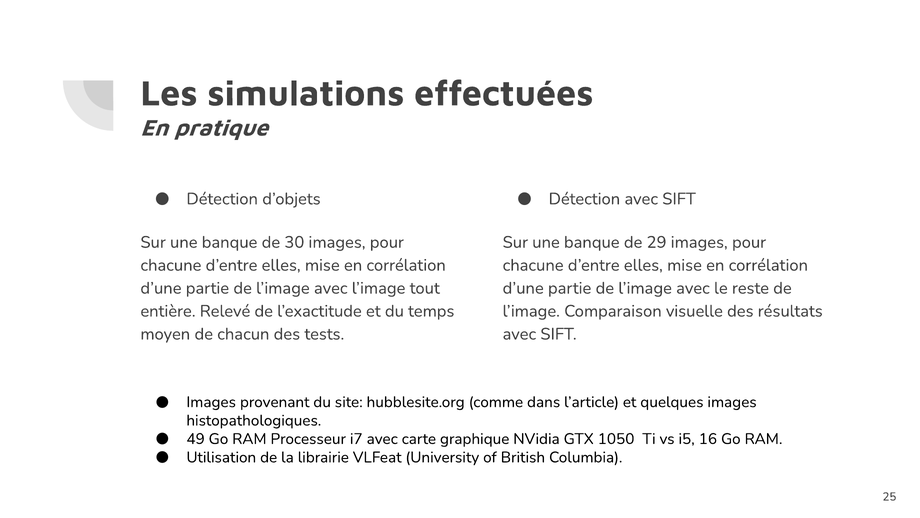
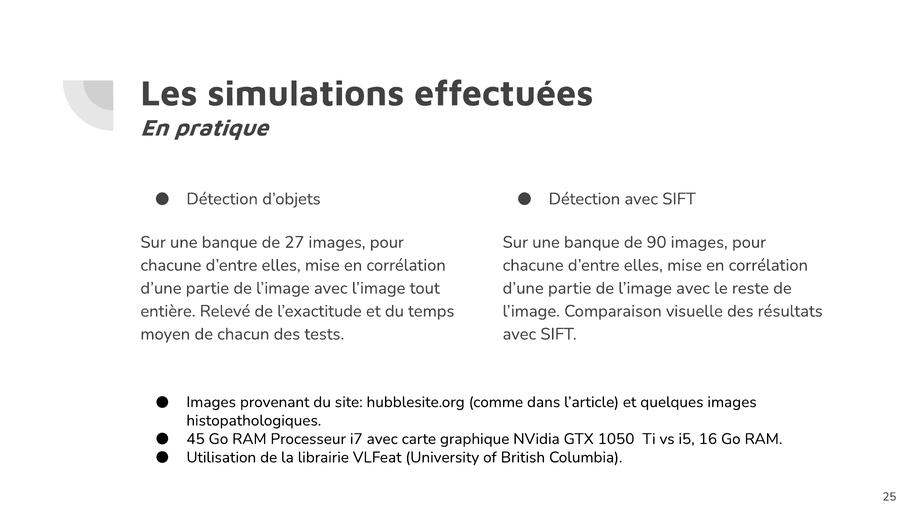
30: 30 -> 27
29: 29 -> 90
49: 49 -> 45
